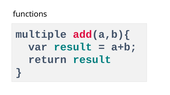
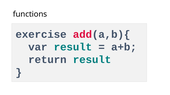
multiple: multiple -> exercise
